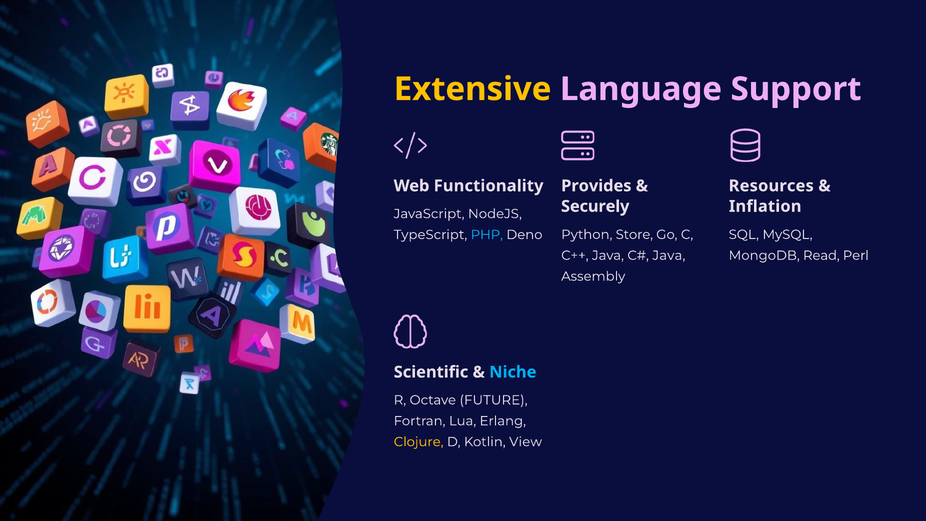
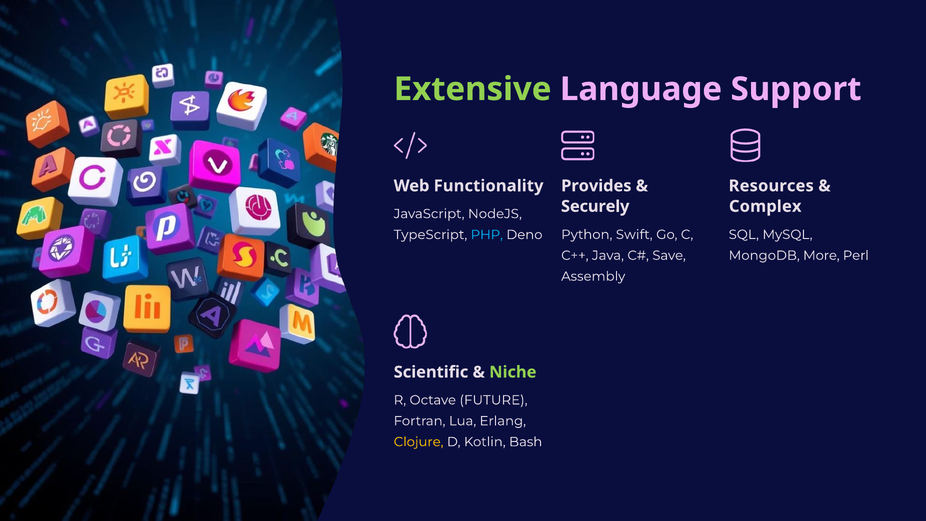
Extensive colour: yellow -> light green
Inflation: Inflation -> Complex
Store: Store -> Swift
Java at (669, 255): Java -> Save
Read: Read -> More
Niche colour: light blue -> light green
View: View -> Bash
